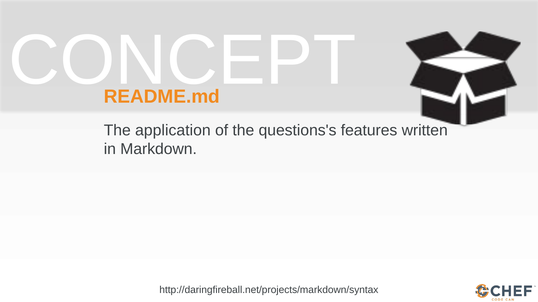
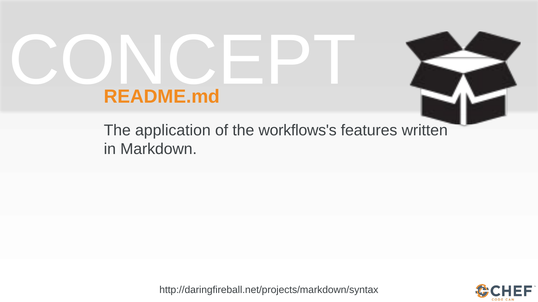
questions's: questions's -> workflows's
